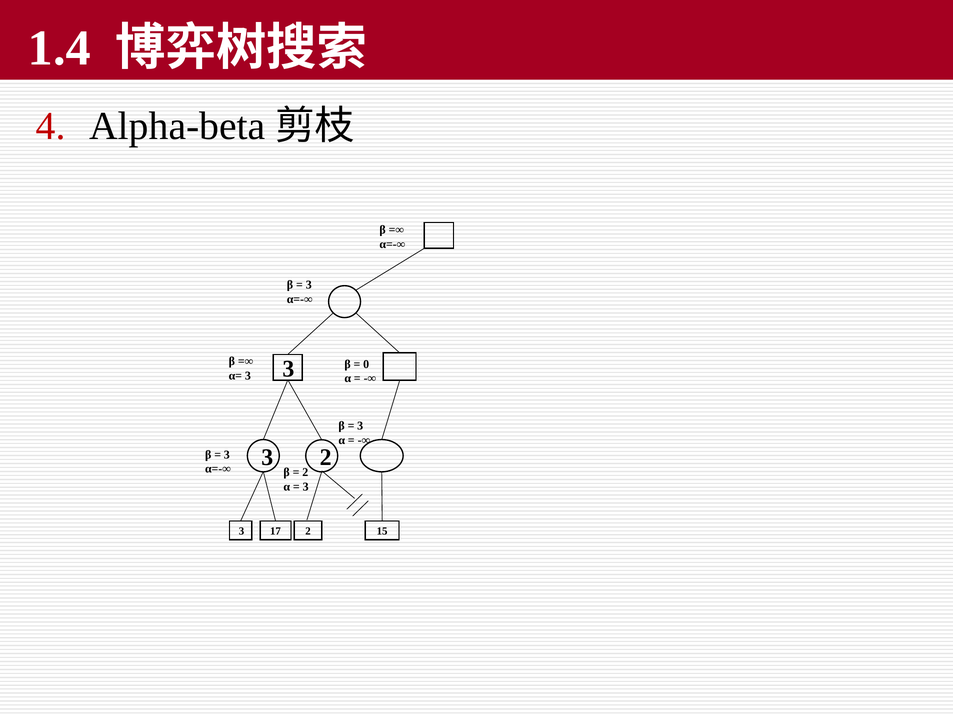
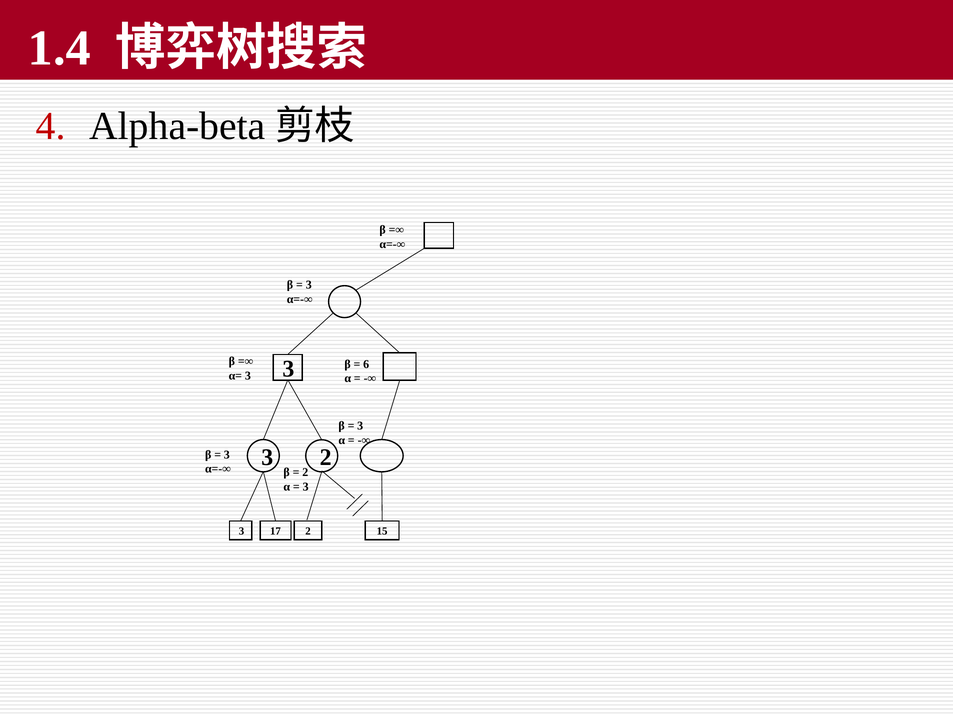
0: 0 -> 6
